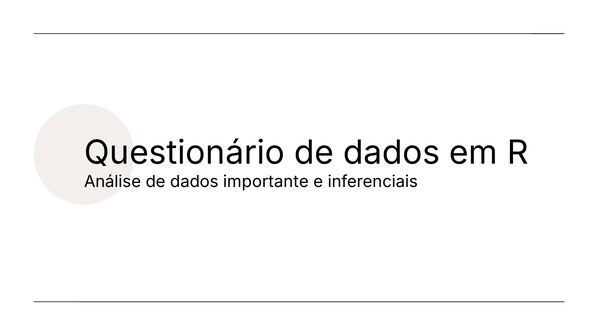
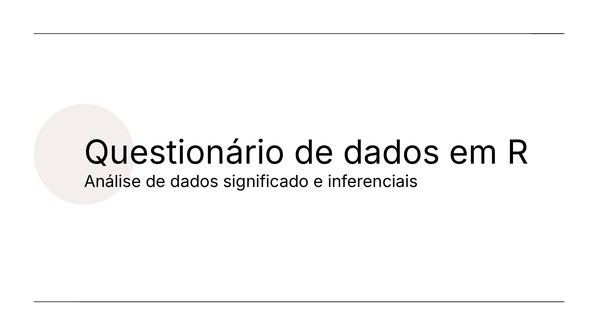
importante: importante -> significado
